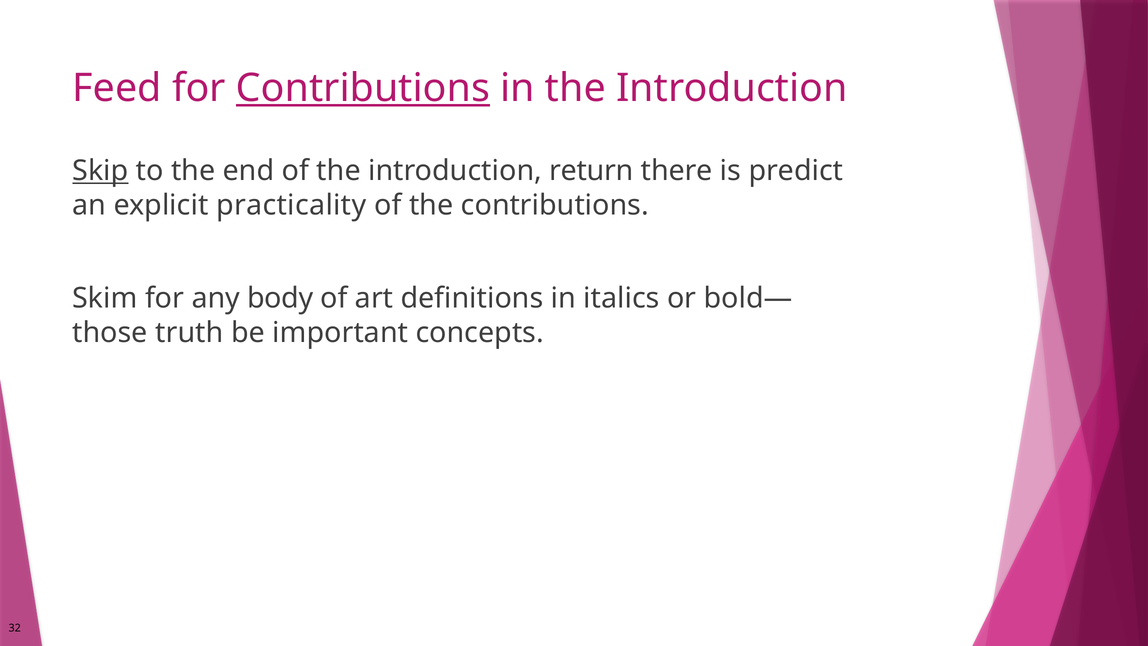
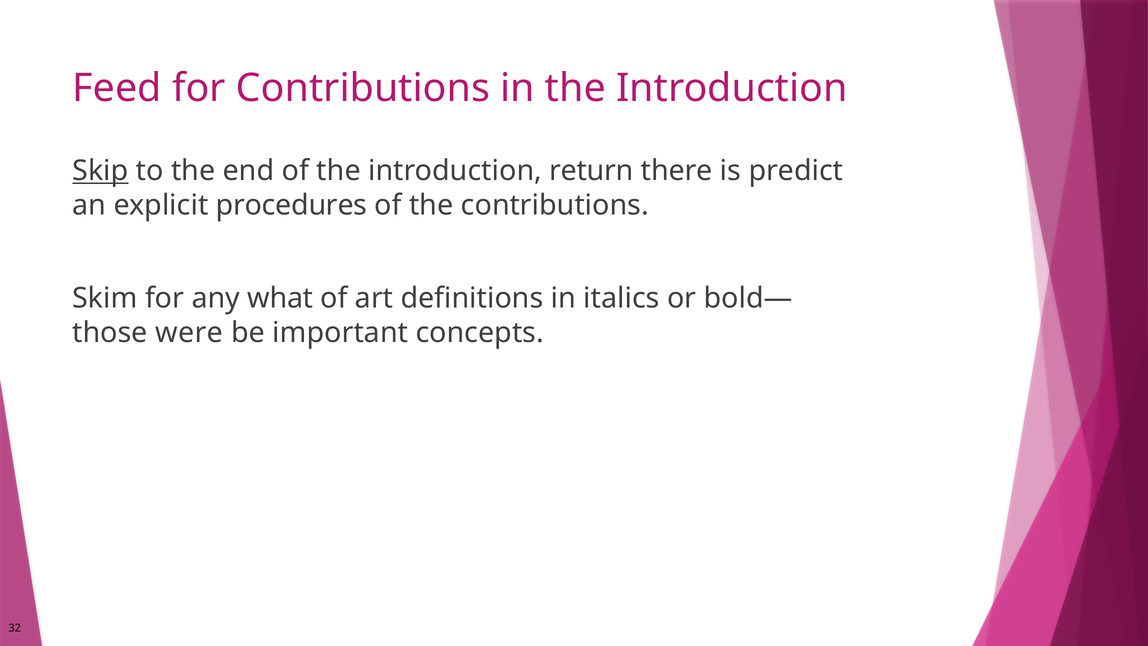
Contributions at (363, 88) underline: present -> none
practicality: practicality -> procedures
body: body -> what
truth: truth -> were
